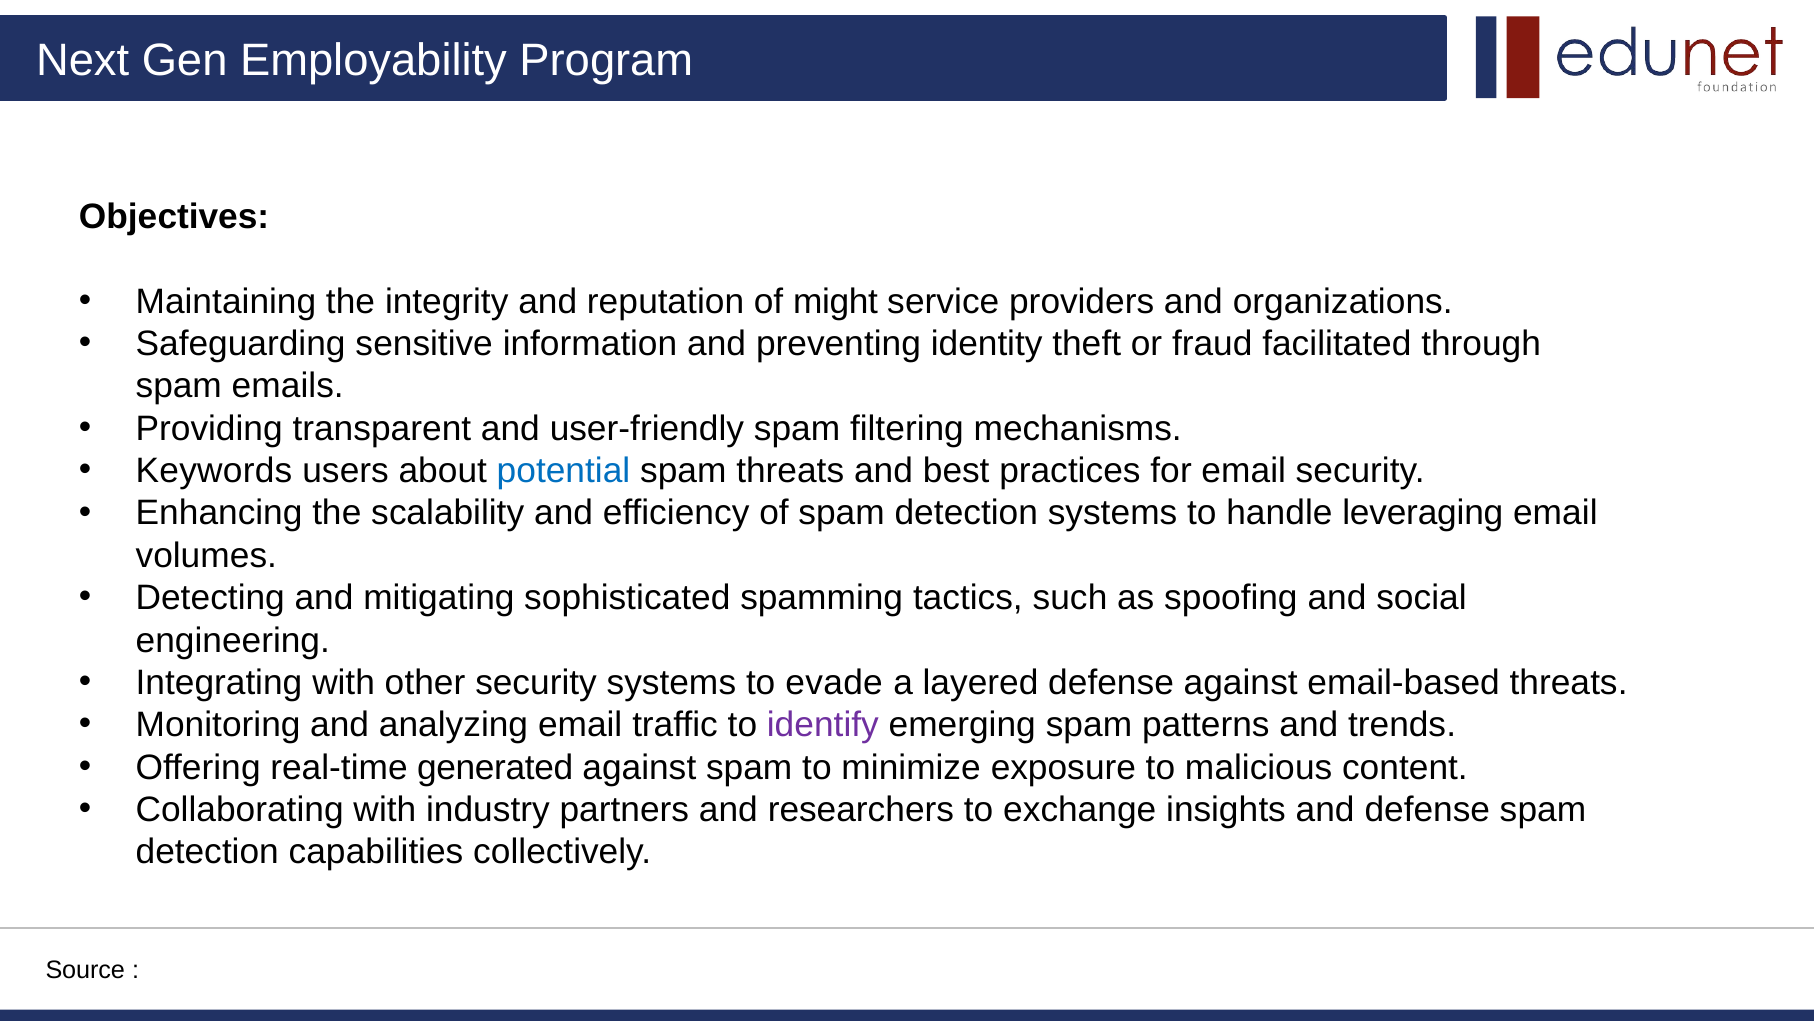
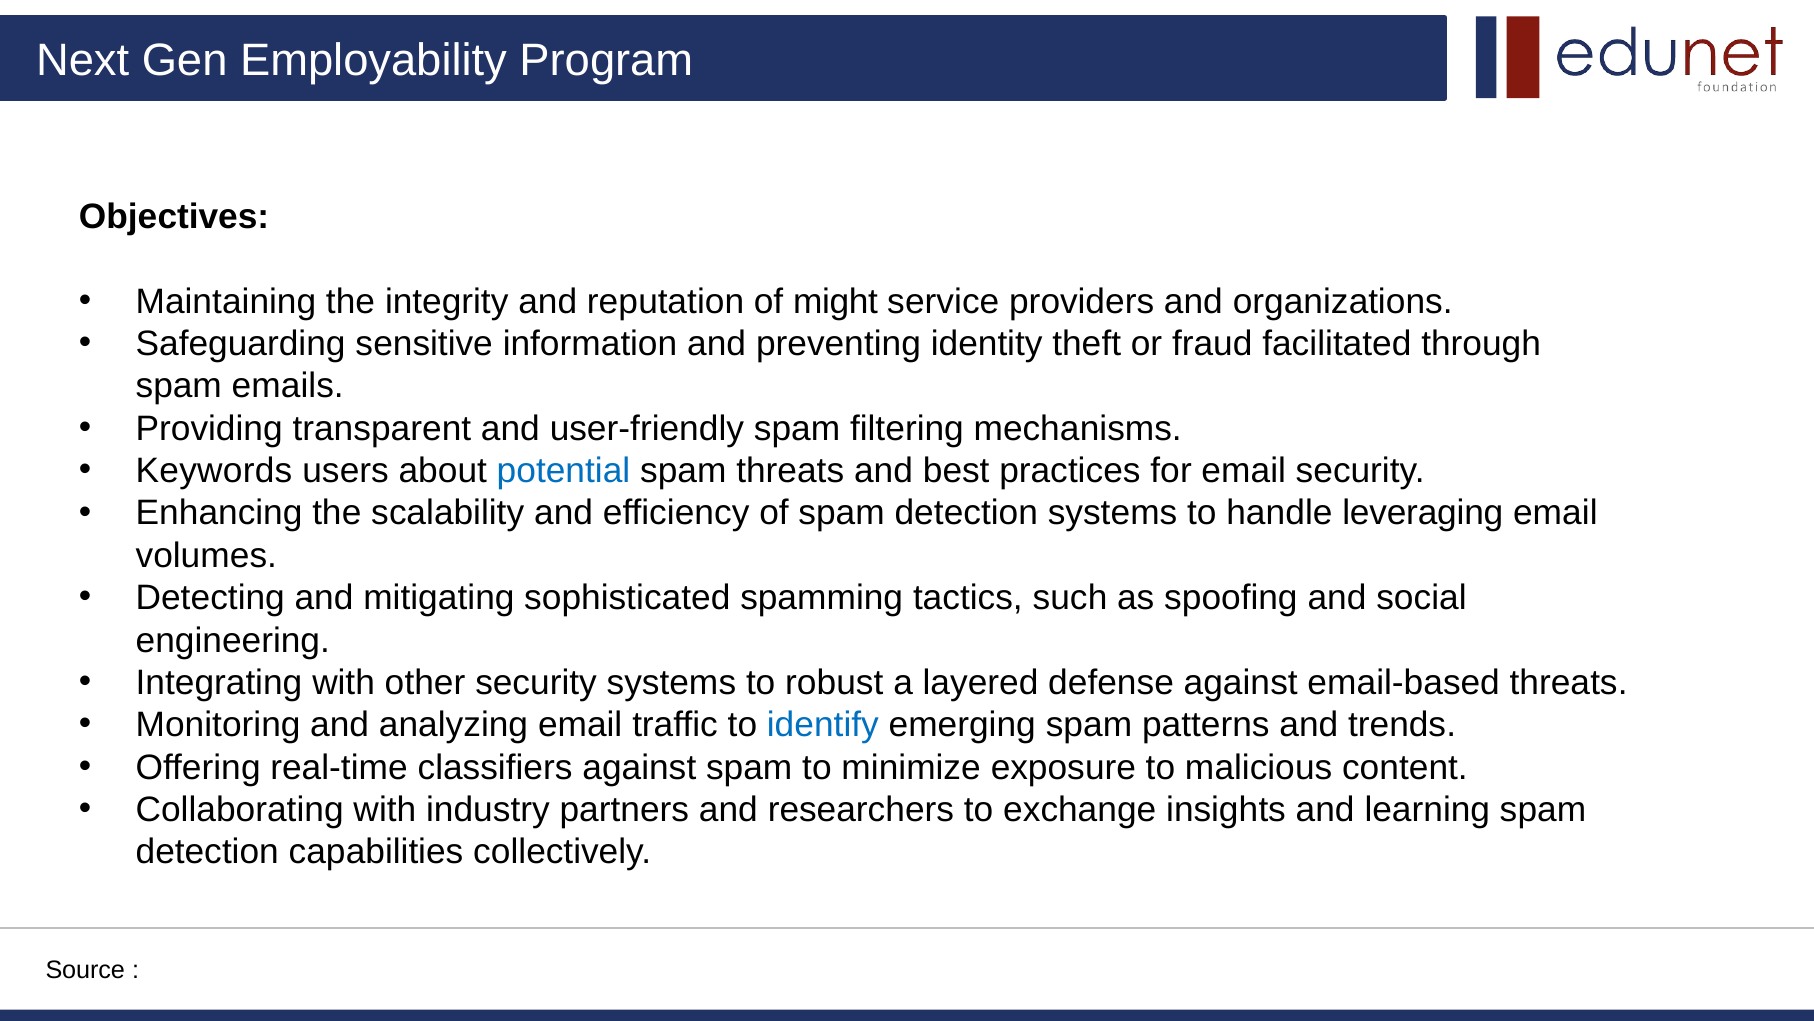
evade: evade -> robust
identify colour: purple -> blue
generated: generated -> classifiers
and defense: defense -> learning
